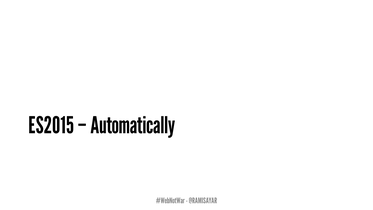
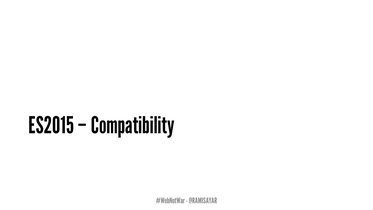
Automatically: Automatically -> Compatibility
